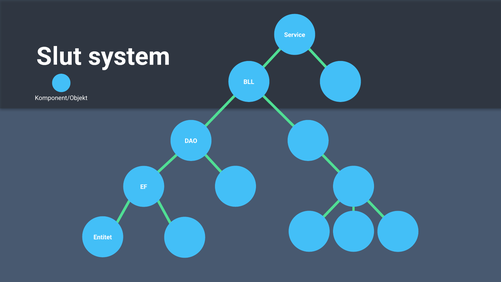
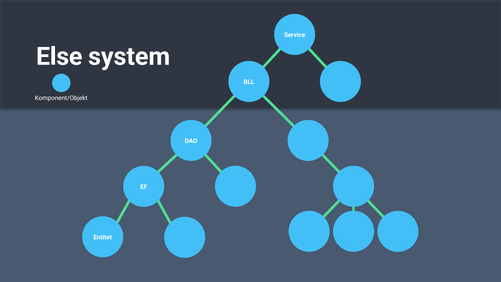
Slut: Slut -> Else
